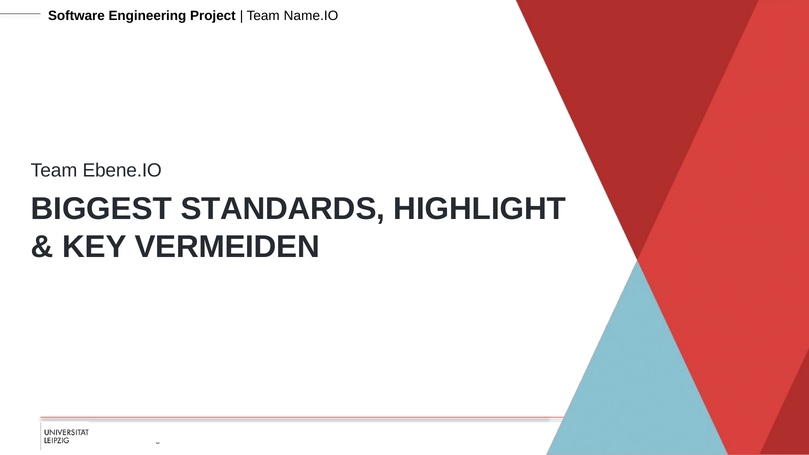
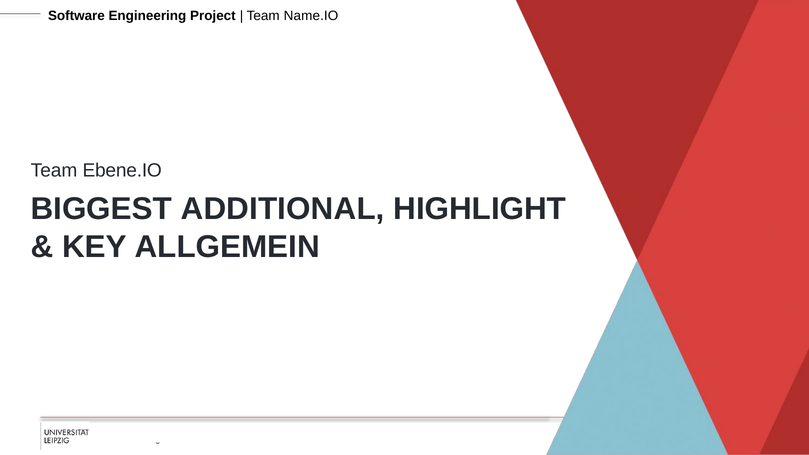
STANDARDS: STANDARDS -> ADDITIONAL
VERMEIDEN: VERMEIDEN -> ALLGEMEIN
